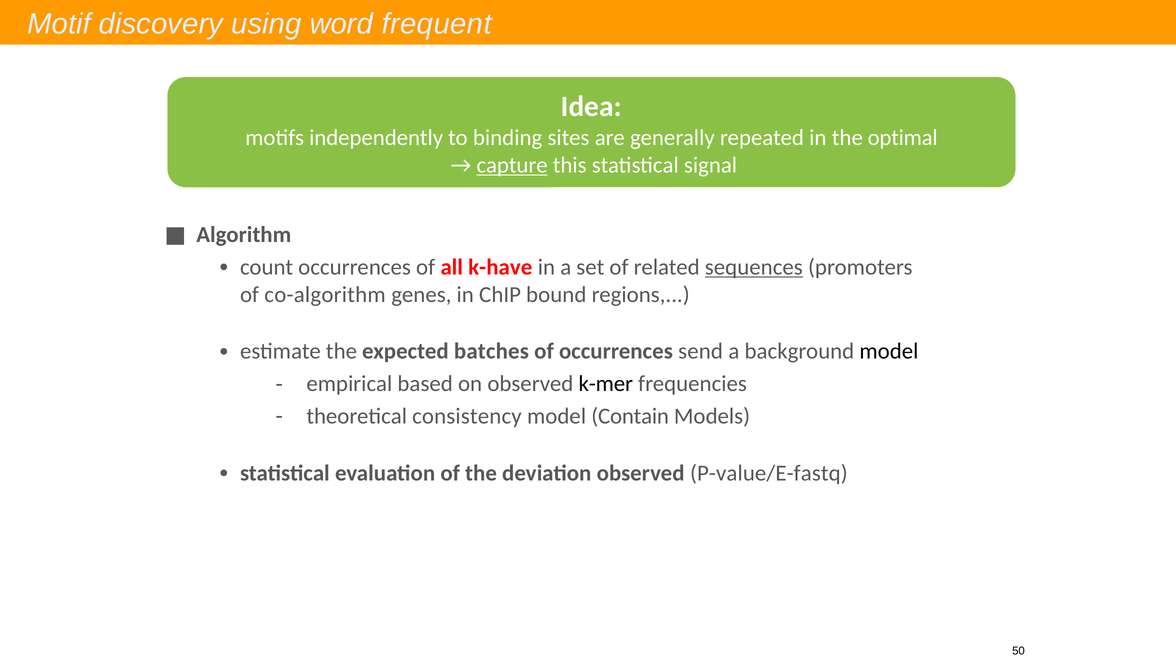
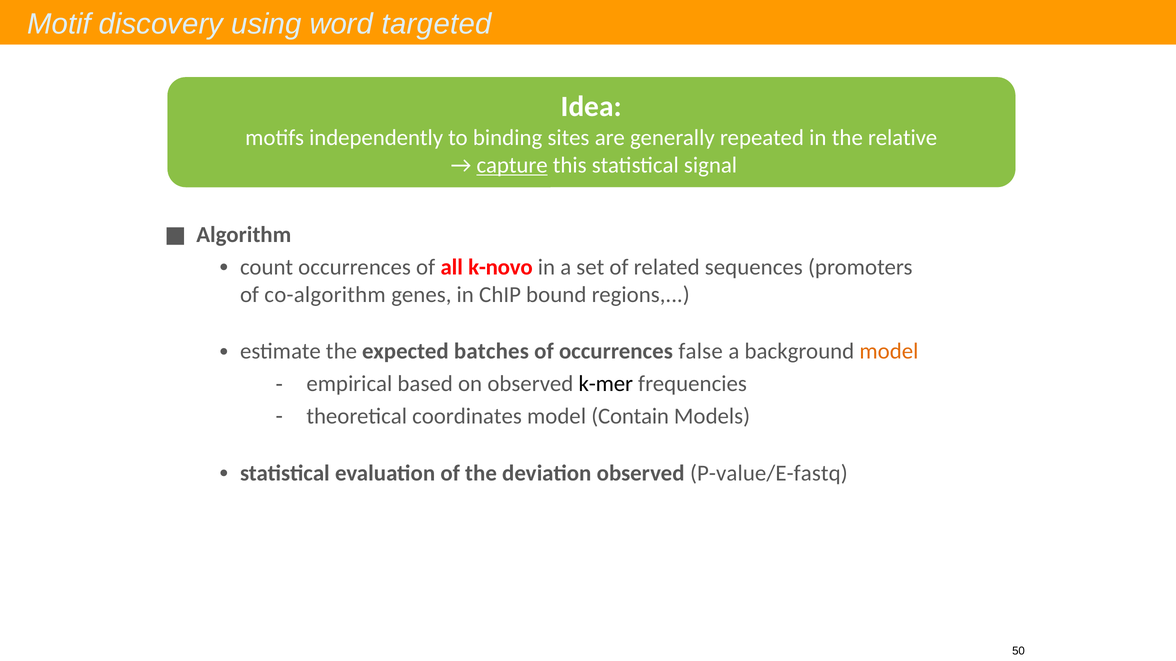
frequent: frequent -> targeted
optimal: optimal -> relative
k-have: k-have -> k-novo
sequences underline: present -> none
send: send -> false
model at (889, 352) colour: black -> orange
consistency: consistency -> coordinates
